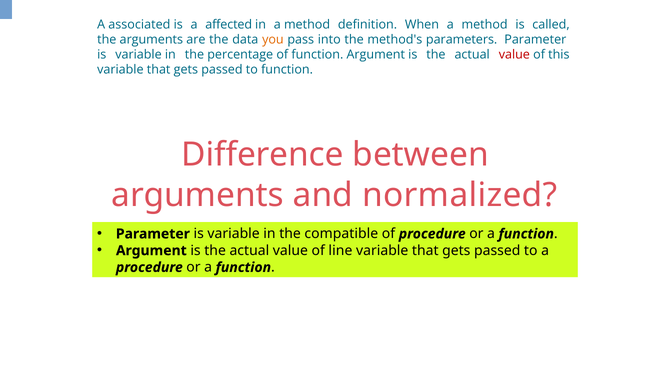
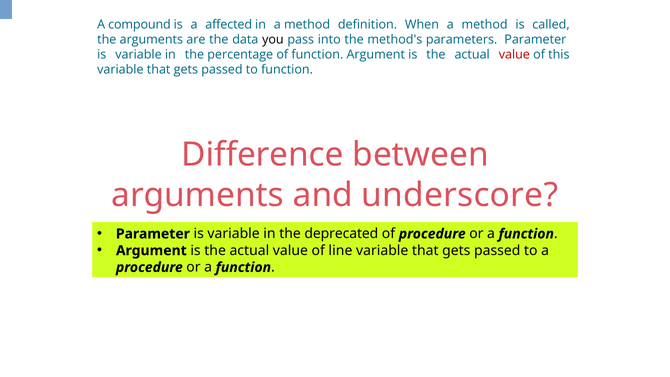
associated: associated -> compound
you colour: orange -> black
normalized: normalized -> underscore
compatible: compatible -> deprecated
